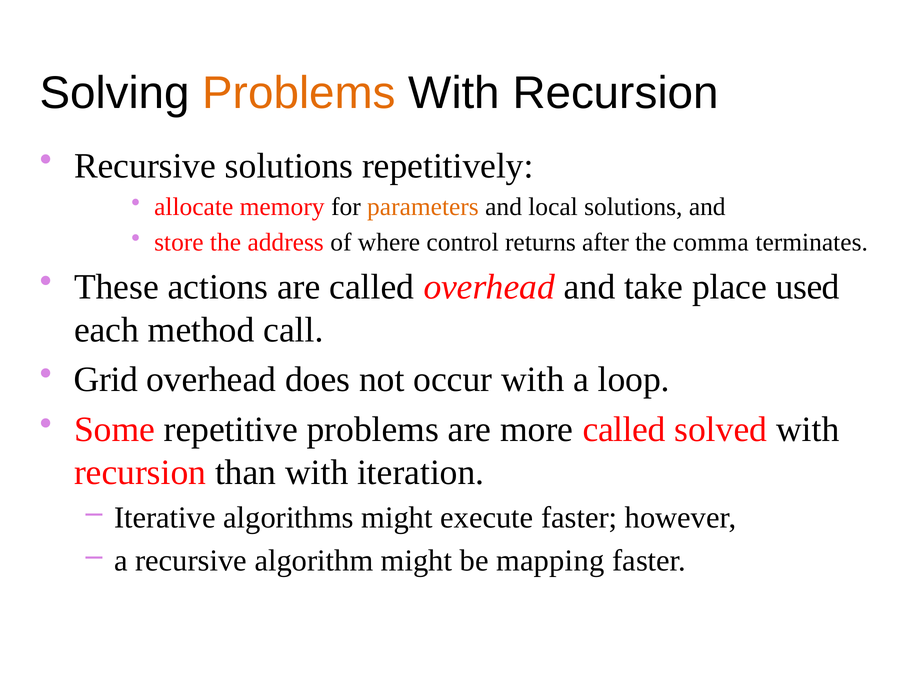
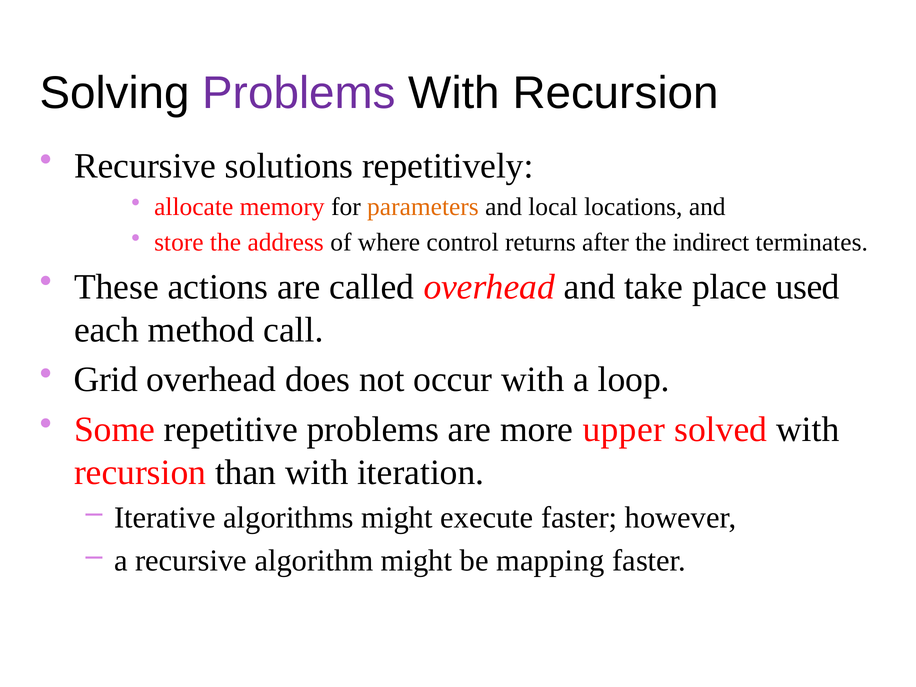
Problems at (299, 93) colour: orange -> purple
local solutions: solutions -> locations
comma: comma -> indirect
more called: called -> upper
